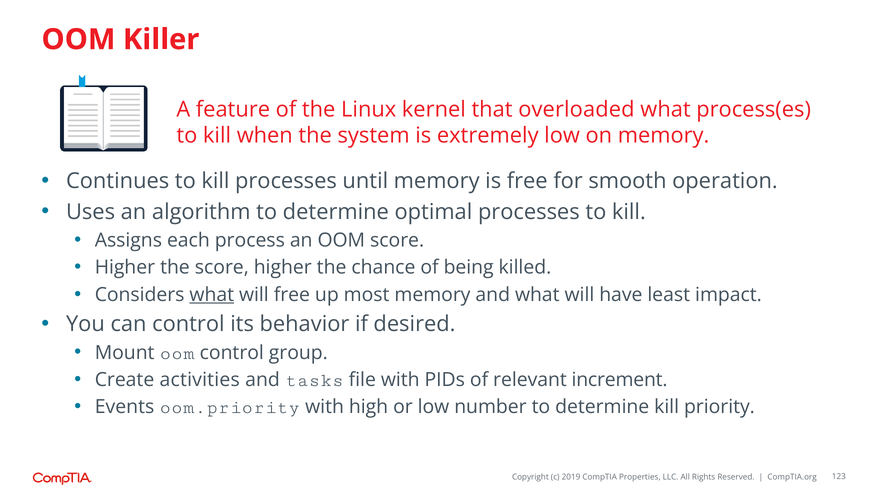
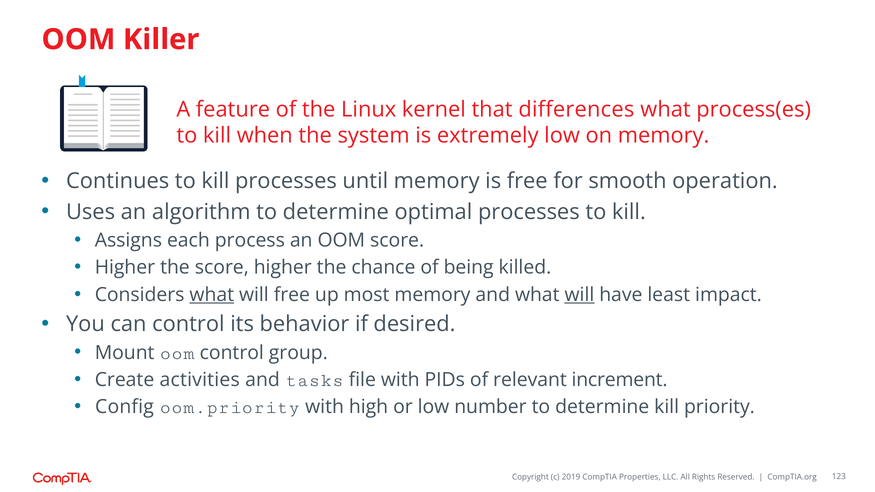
overloaded: overloaded -> differences
will at (579, 295) underline: none -> present
Events: Events -> Config
